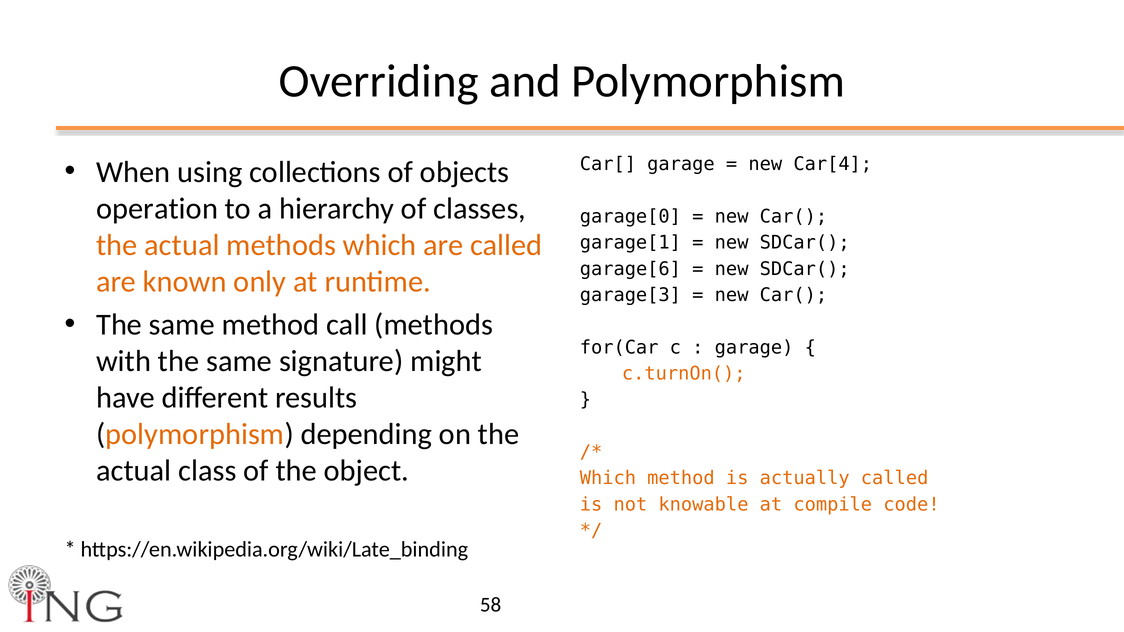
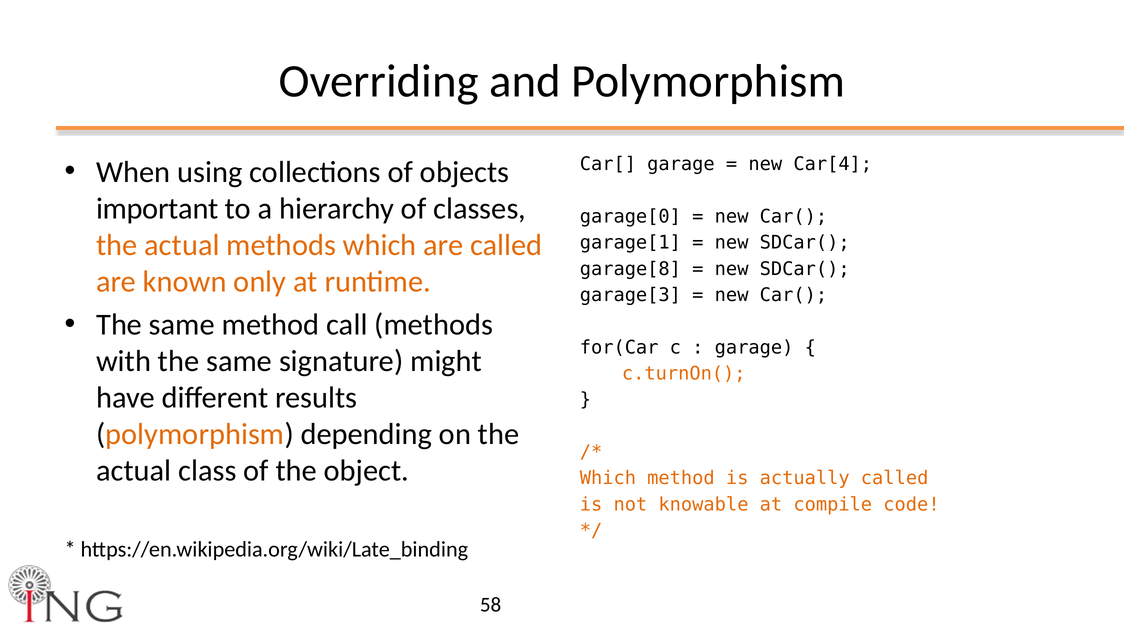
operation: operation -> important
garage[6: garage[6 -> garage[8
